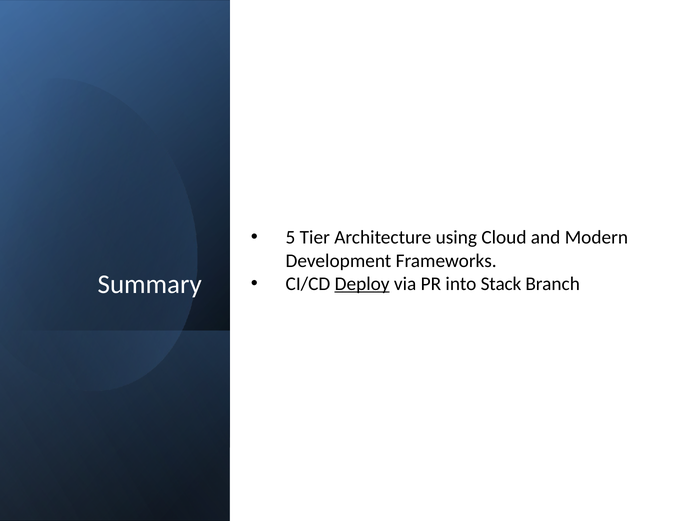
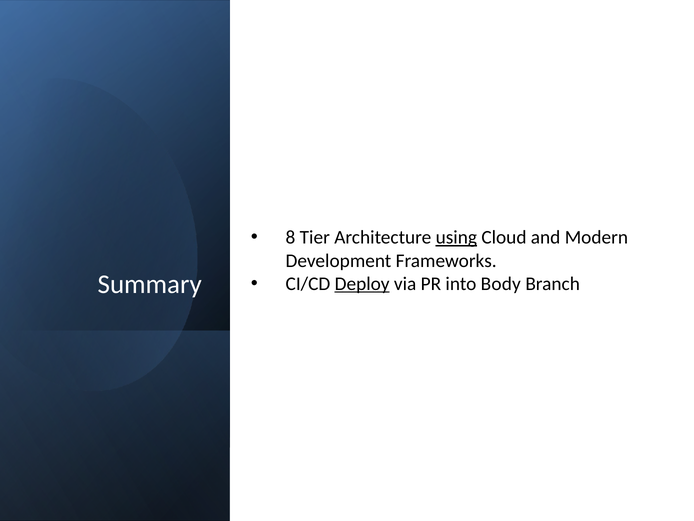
5: 5 -> 8
using underline: none -> present
Stack: Stack -> Body
